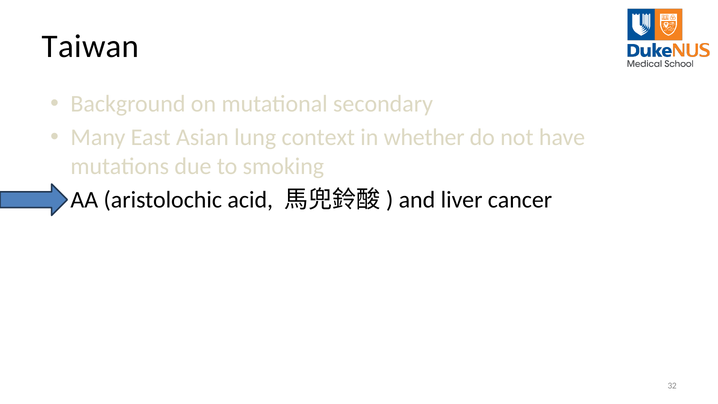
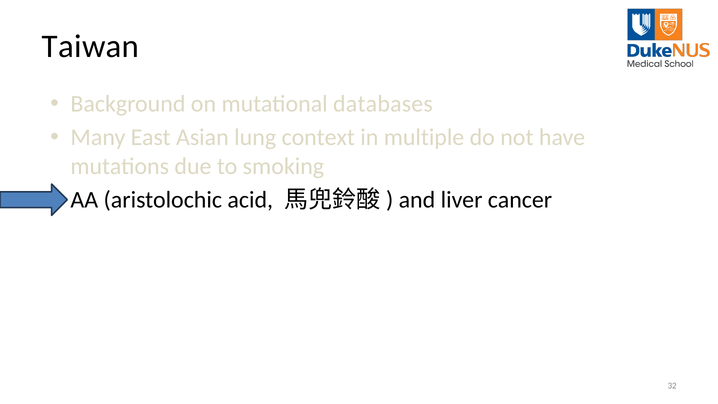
secondary: secondary -> databases
whether: whether -> multiple
